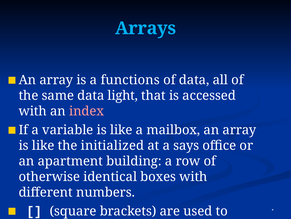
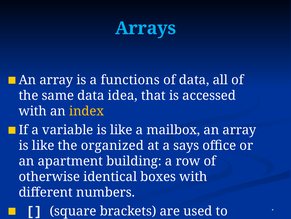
light: light -> idea
index colour: pink -> yellow
initialized: initialized -> organized
